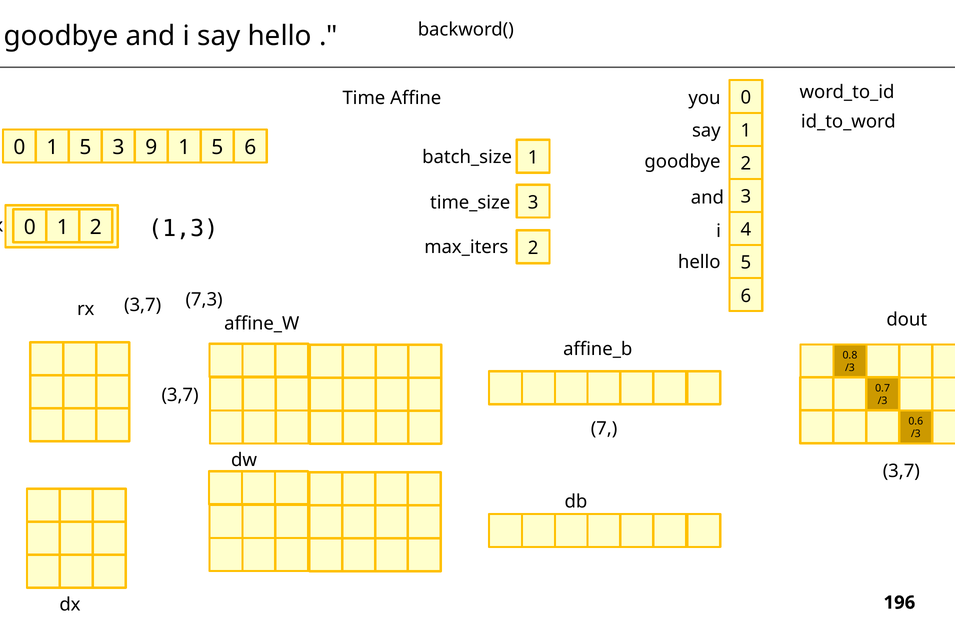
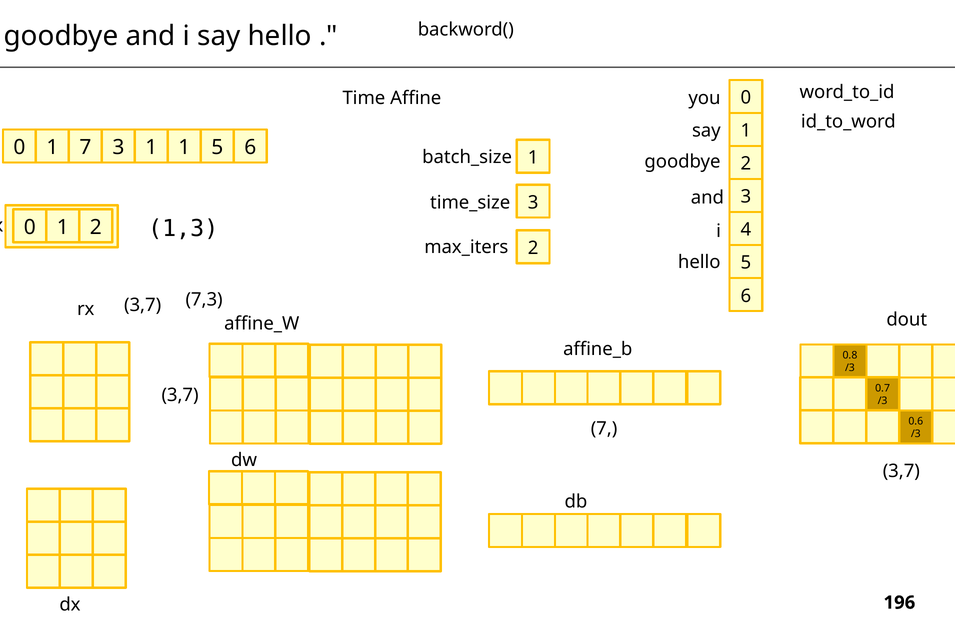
0 1 5: 5 -> 7
3 9: 9 -> 1
